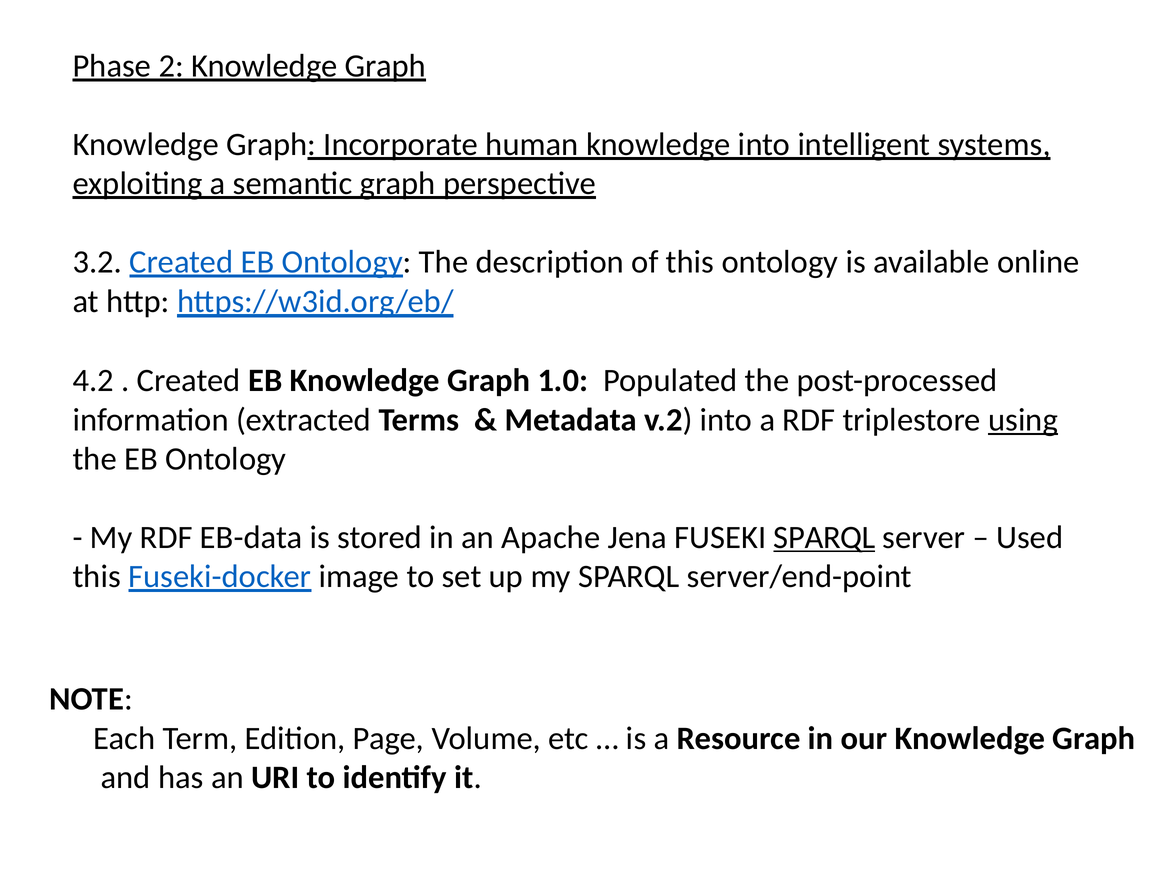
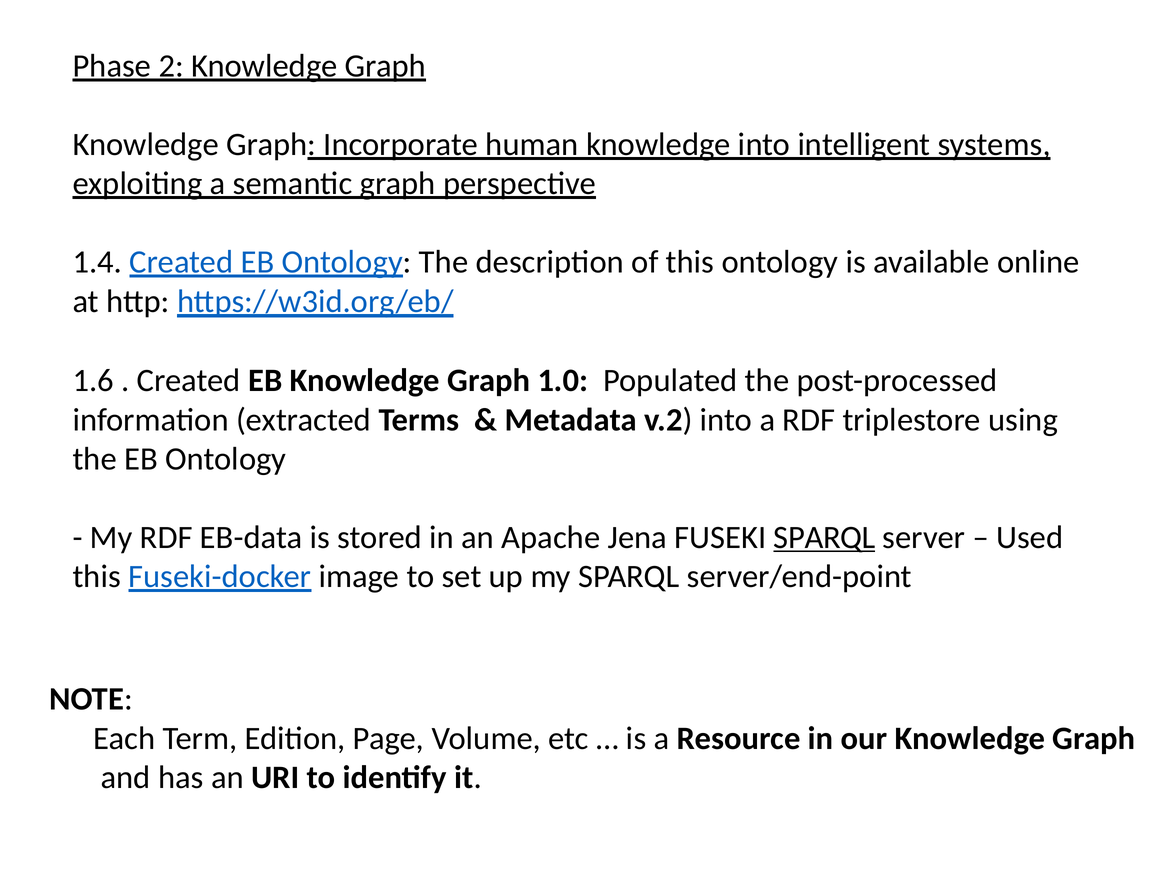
3.2: 3.2 -> 1.4
4.2: 4.2 -> 1.6
using underline: present -> none
